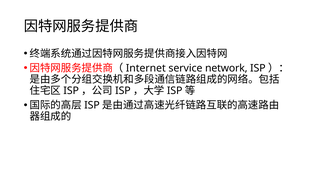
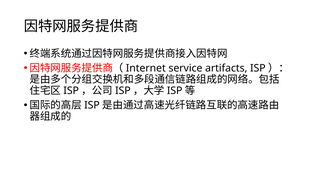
network: network -> artifacts
